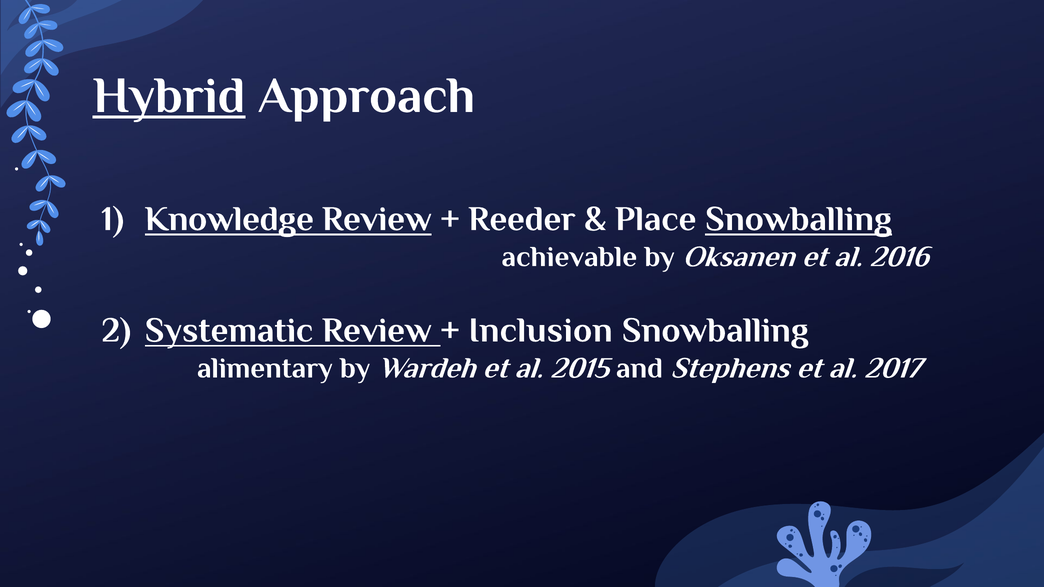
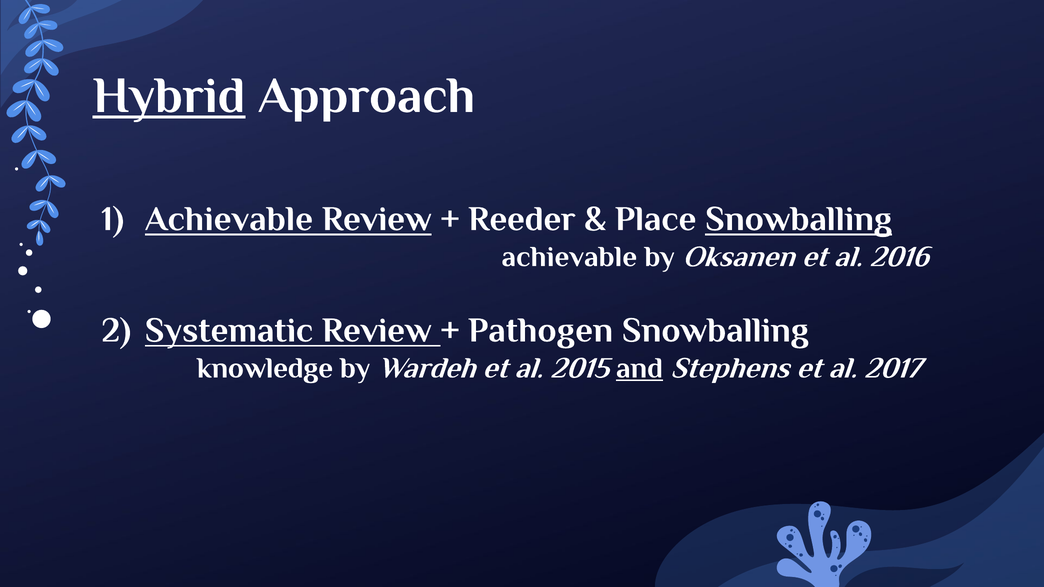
Knowledge at (229, 219): Knowledge -> Achievable
Inclusion: Inclusion -> Pathogen
alimentary: alimentary -> knowledge
and underline: none -> present
